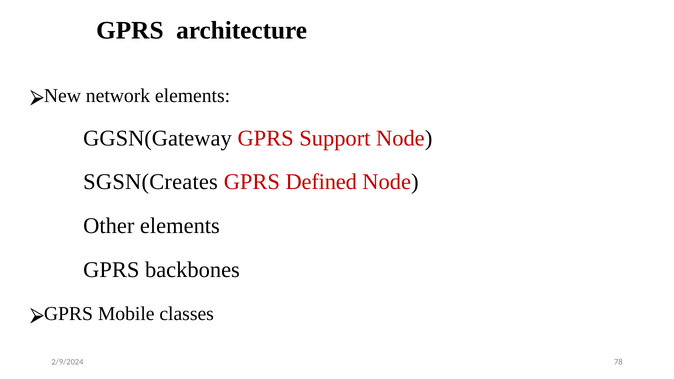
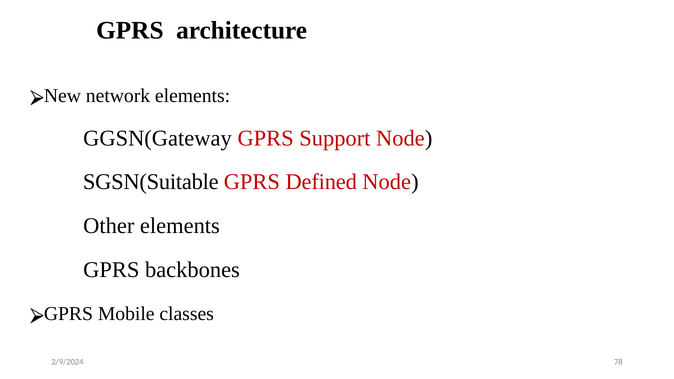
SGSN(Creates: SGSN(Creates -> SGSN(Suitable
